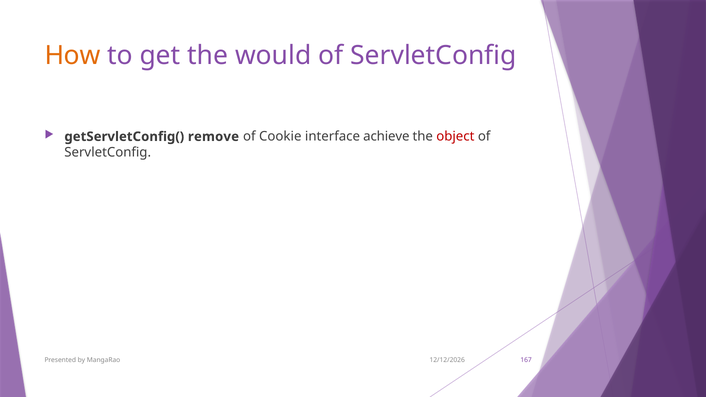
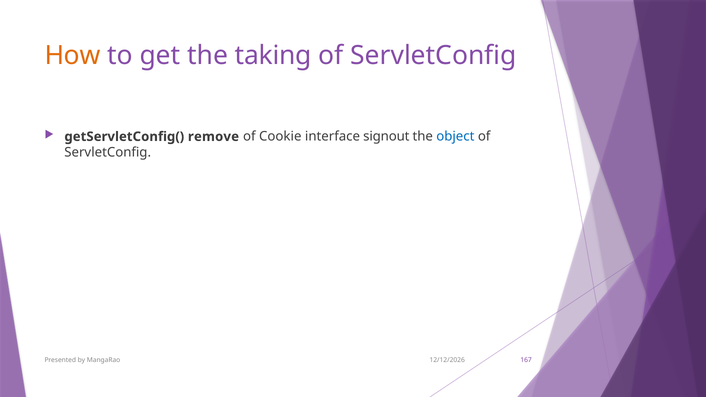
would: would -> taking
achieve: achieve -> signout
object colour: red -> blue
